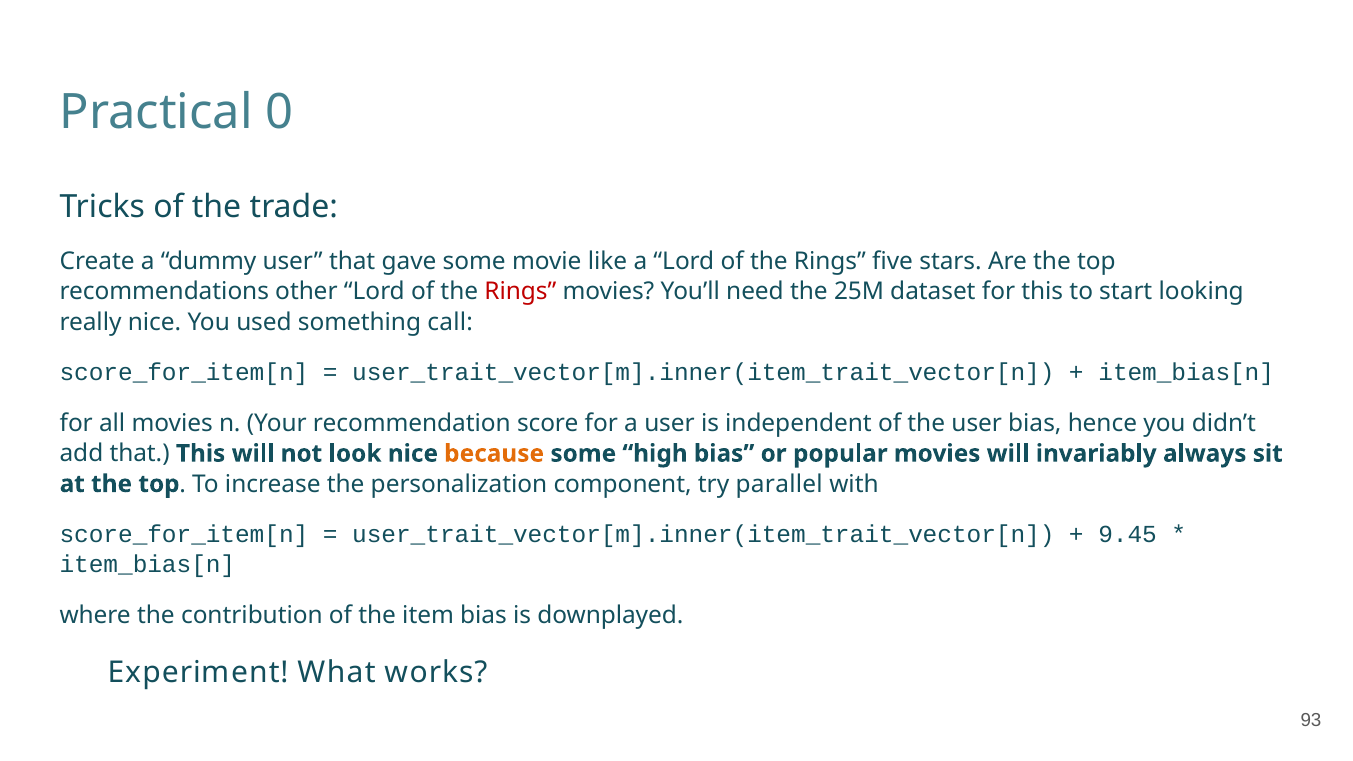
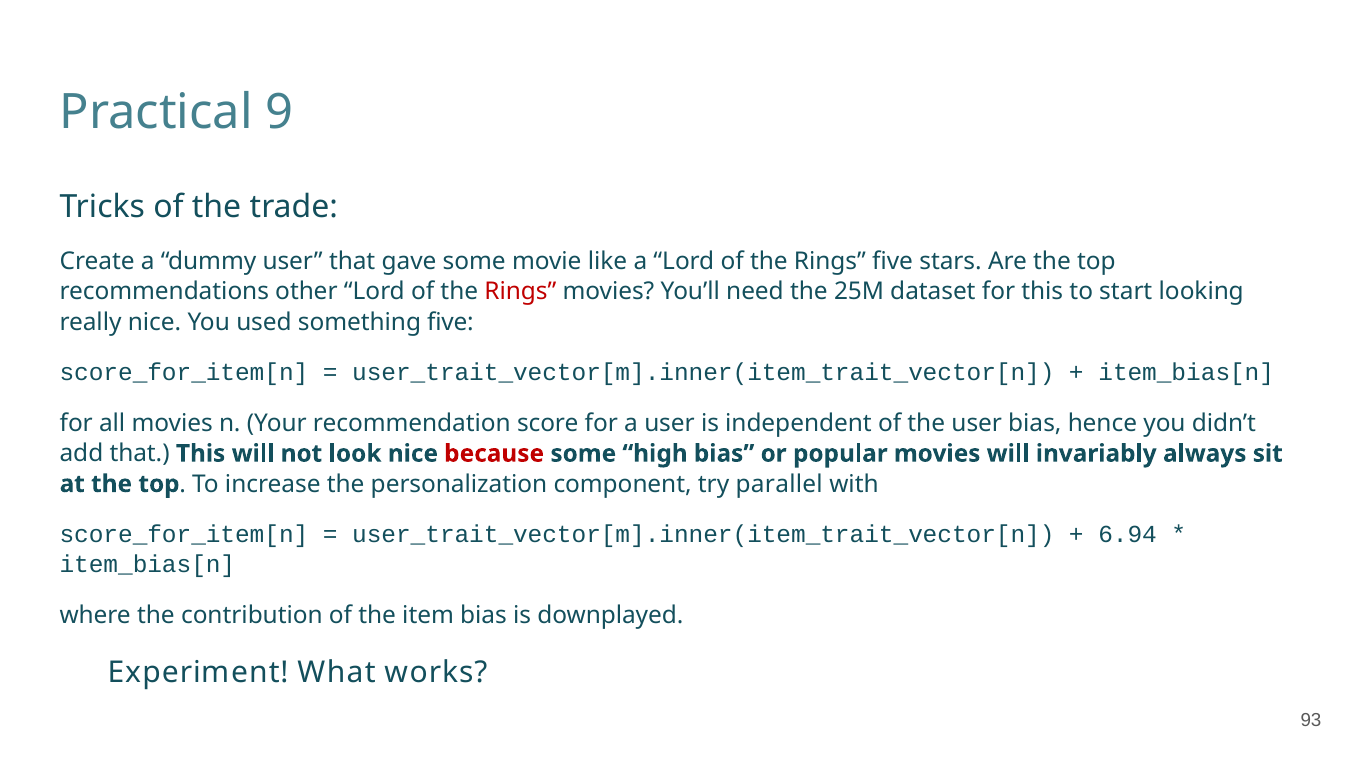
0: 0 -> 9
something call: call -> five
because colour: orange -> red
9.45: 9.45 -> 6.94
